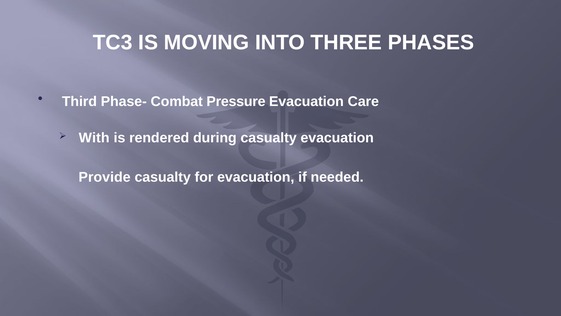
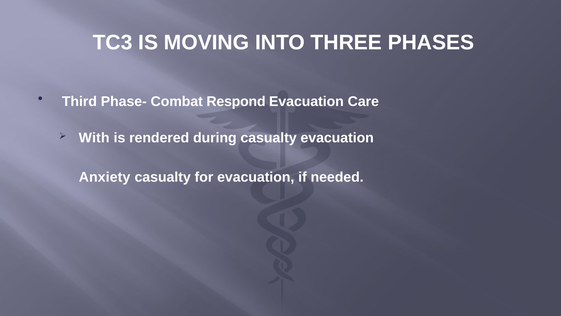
Pressure: Pressure -> Respond
Provide: Provide -> Anxiety
